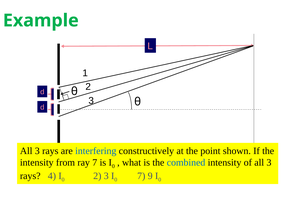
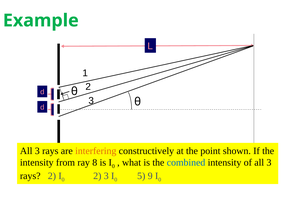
interfering colour: blue -> orange
ray 7: 7 -> 8
rays 4: 4 -> 2
7 at (141, 176): 7 -> 5
